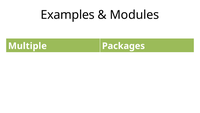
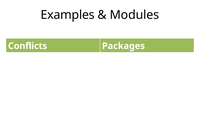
Multiple: Multiple -> Conflicts
